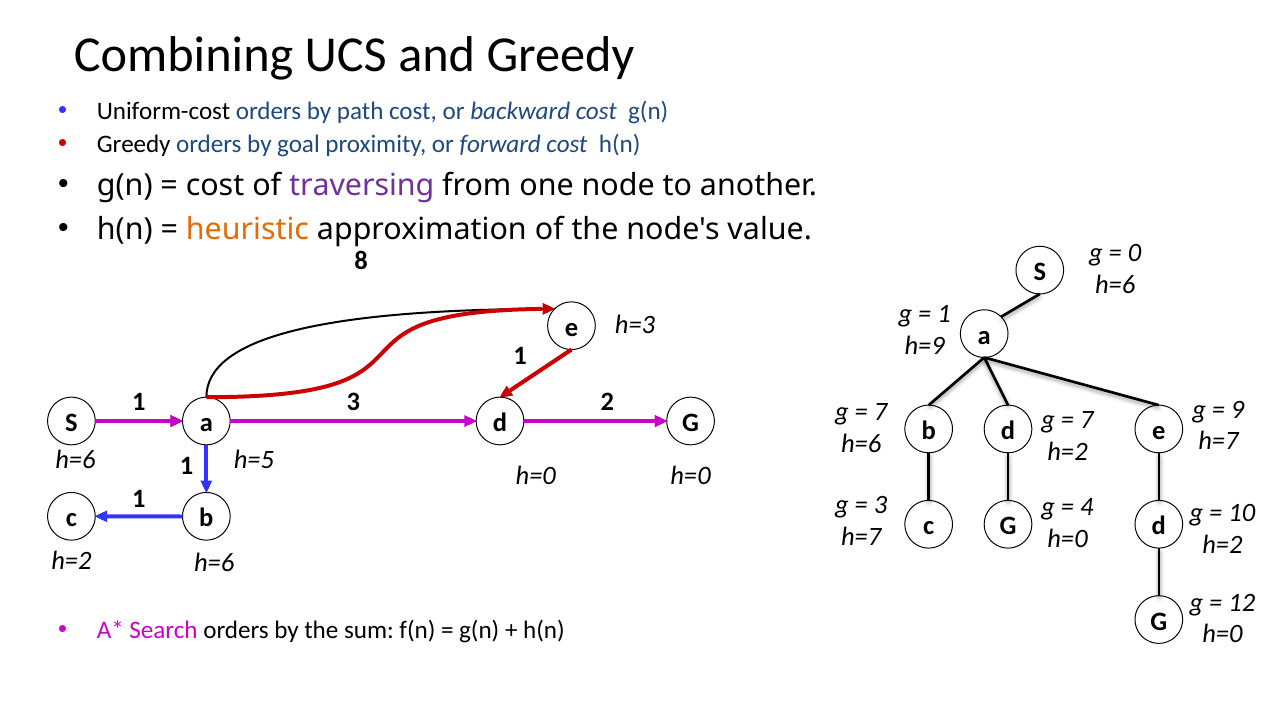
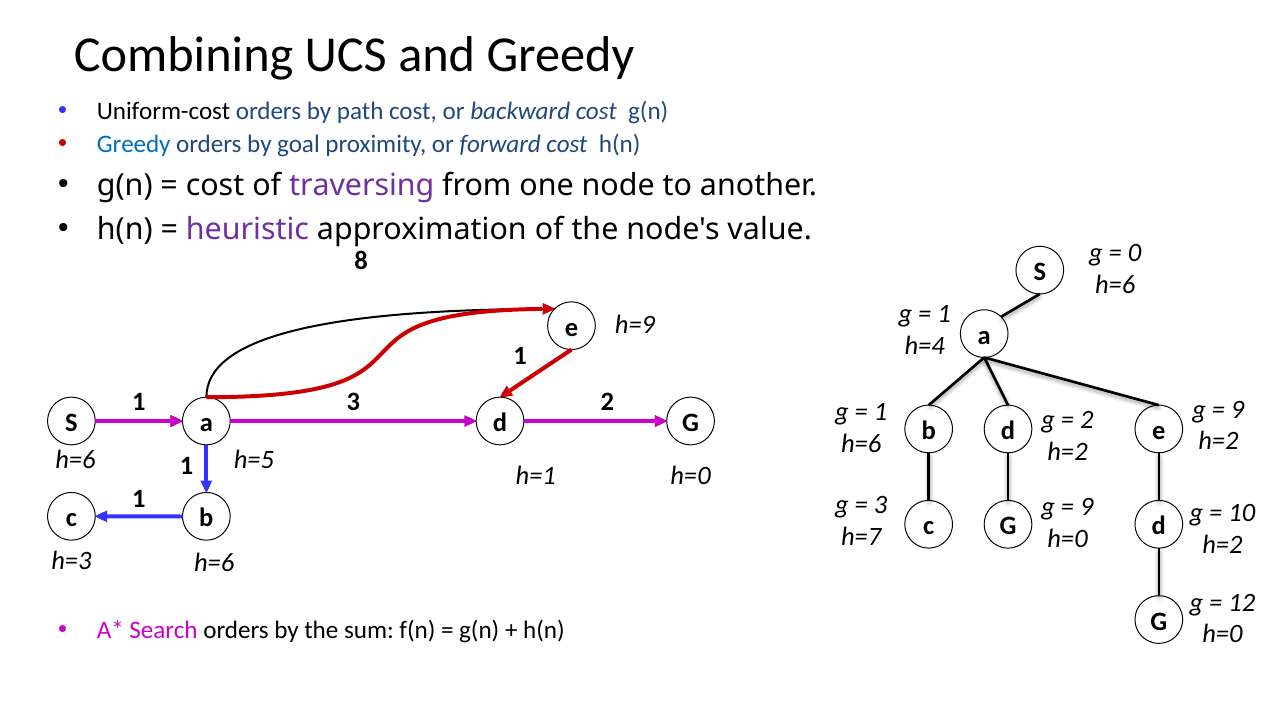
Greedy at (134, 144) colour: black -> blue
heuristic colour: orange -> purple
h=3: h=3 -> h=9
h=9: h=9 -> h=4
7 at (880, 412): 7 -> 1
7 at (1087, 419): 7 -> 2
h=7 at (1218, 441): h=7 -> h=2
h=0 at (536, 475): h=0 -> h=1
4 at (1087, 507): 4 -> 9
h=2 at (71, 561): h=2 -> h=3
